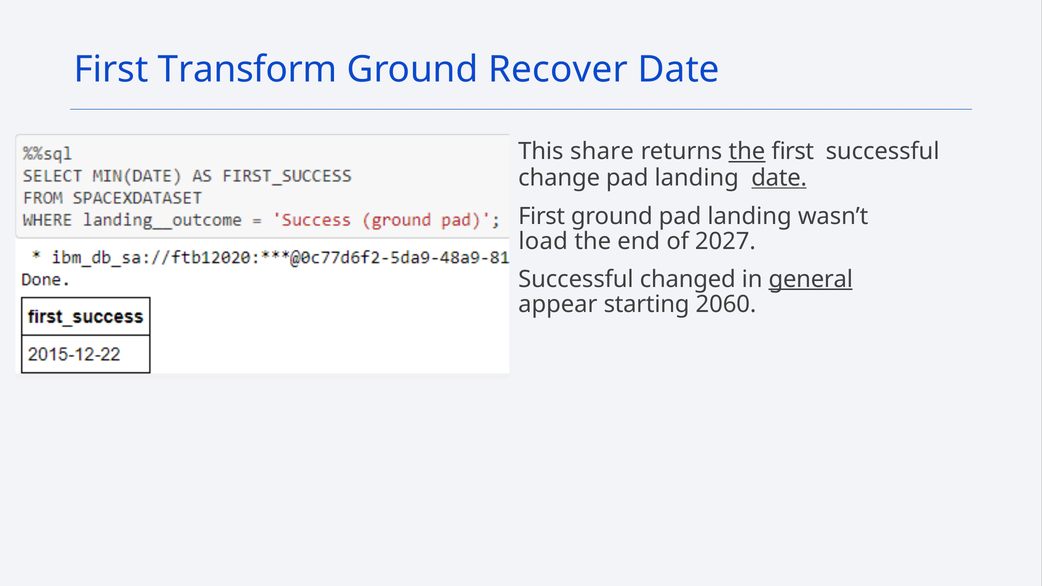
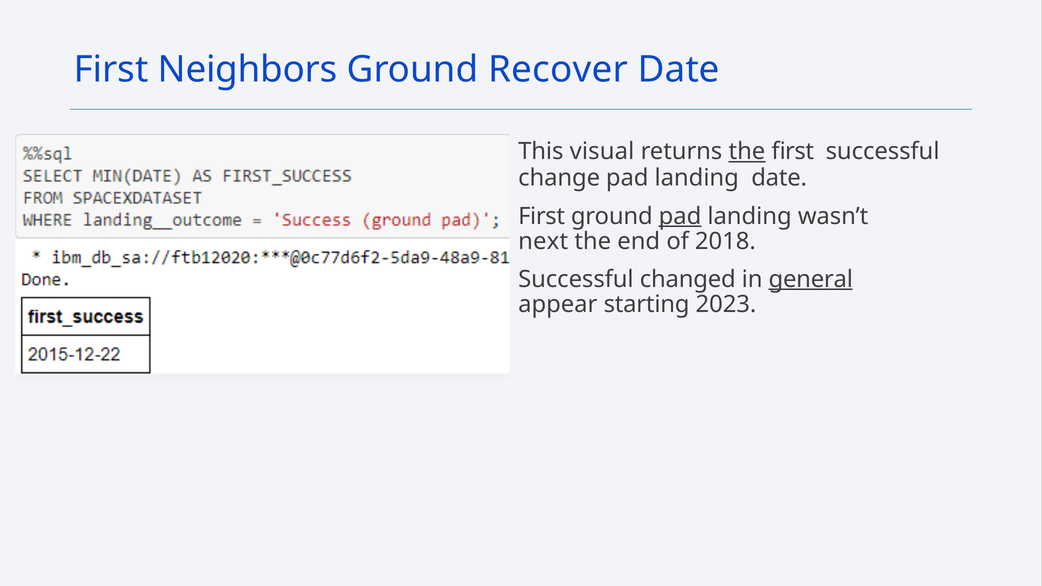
Transform: Transform -> Neighbors
share: share -> visual
date at (779, 178) underline: present -> none
pad at (680, 216) underline: none -> present
load: load -> next
2027: 2027 -> 2018
2060: 2060 -> 2023
